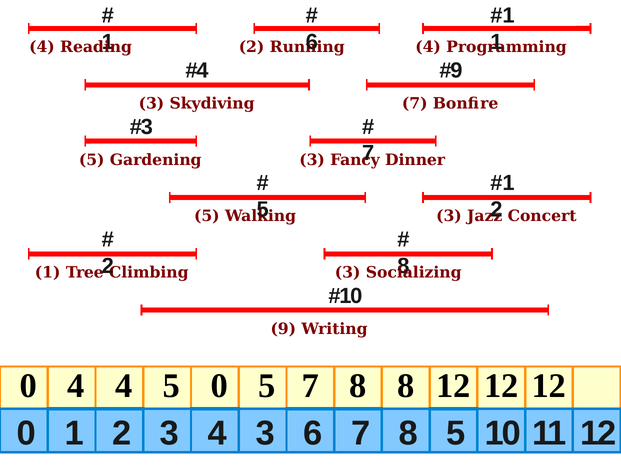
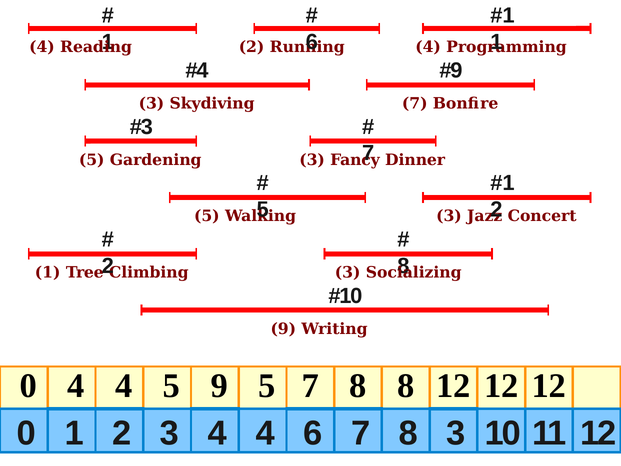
5 0: 0 -> 9
3 4 3: 3 -> 4
8 5: 5 -> 3
